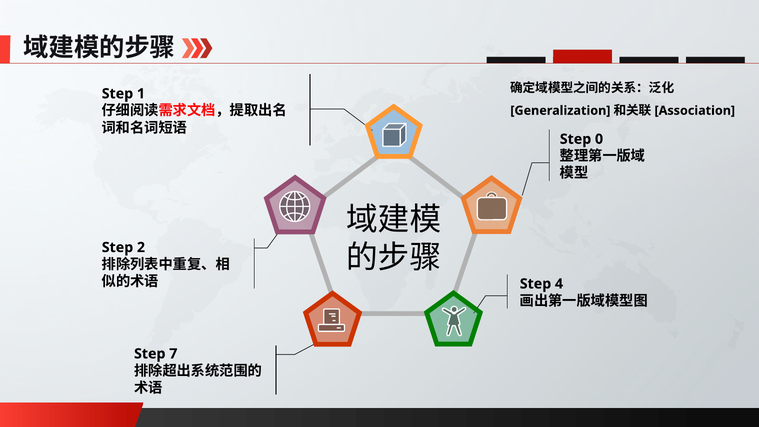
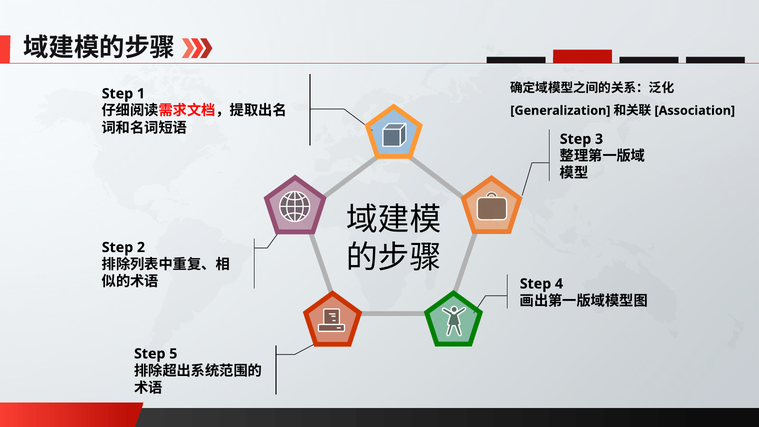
0: 0 -> 3
7: 7 -> 5
